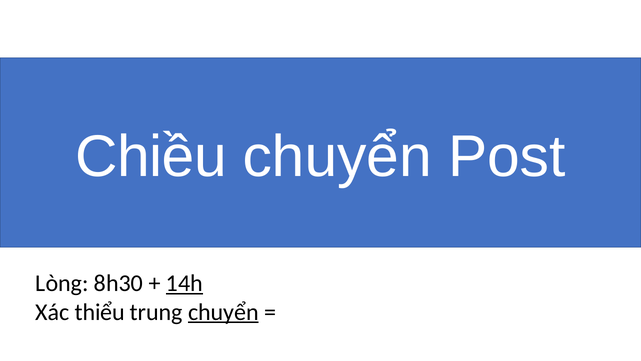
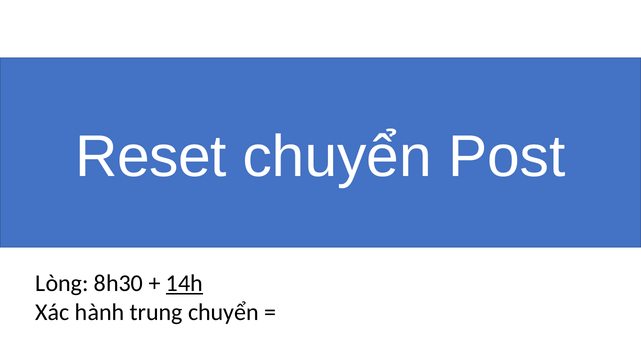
Chiều: Chiều -> Reset
thiểu: thiểu -> hành
chuyển at (223, 312) underline: present -> none
